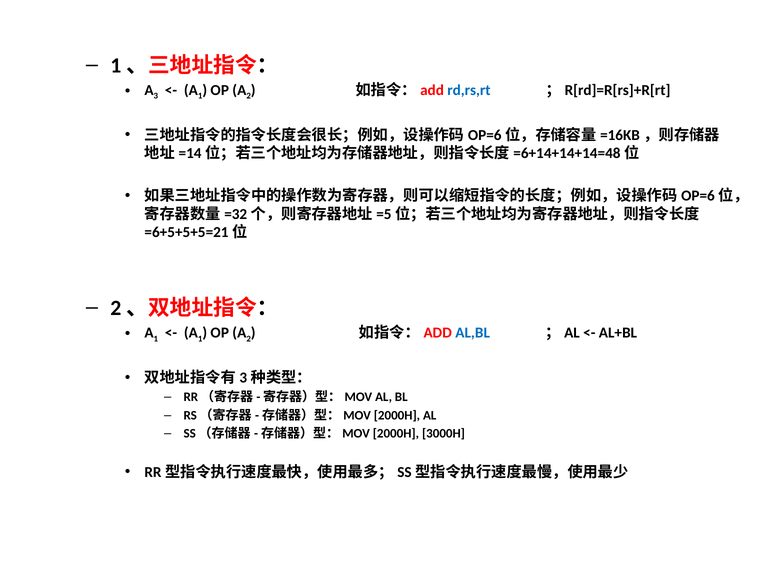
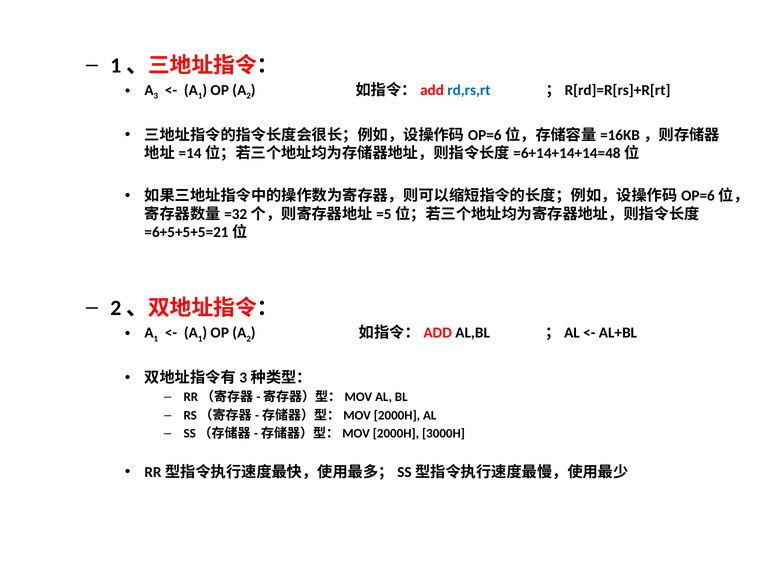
AL,BL colour: blue -> black
